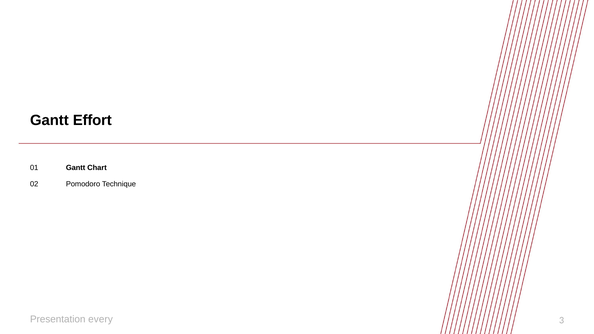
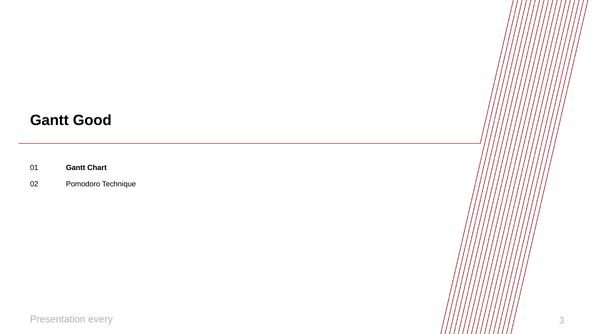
Effort: Effort -> Good
